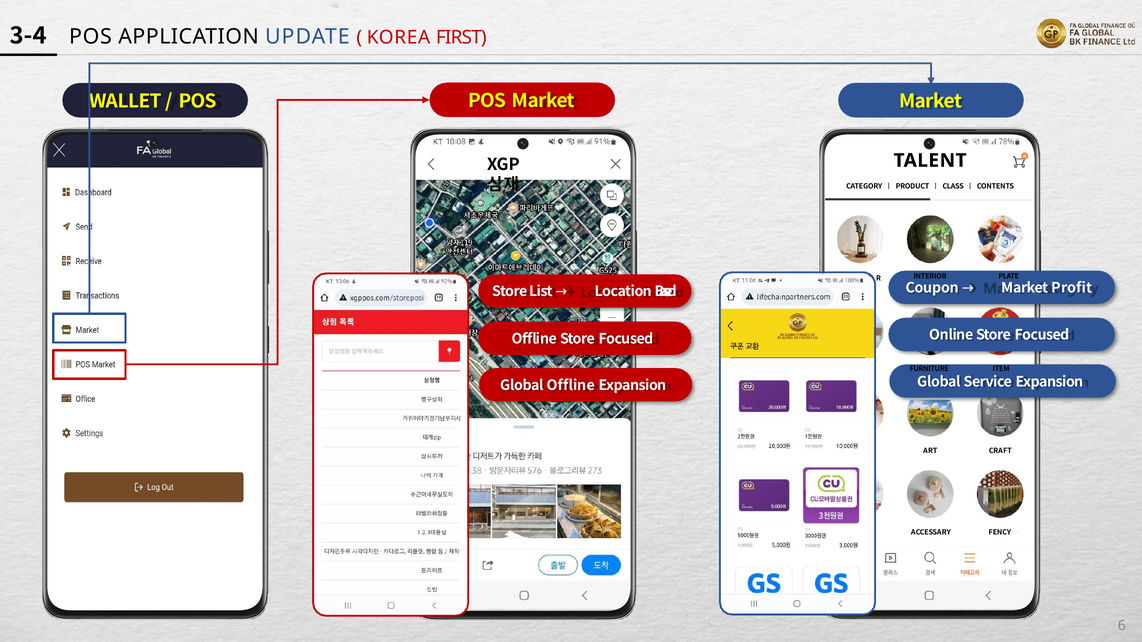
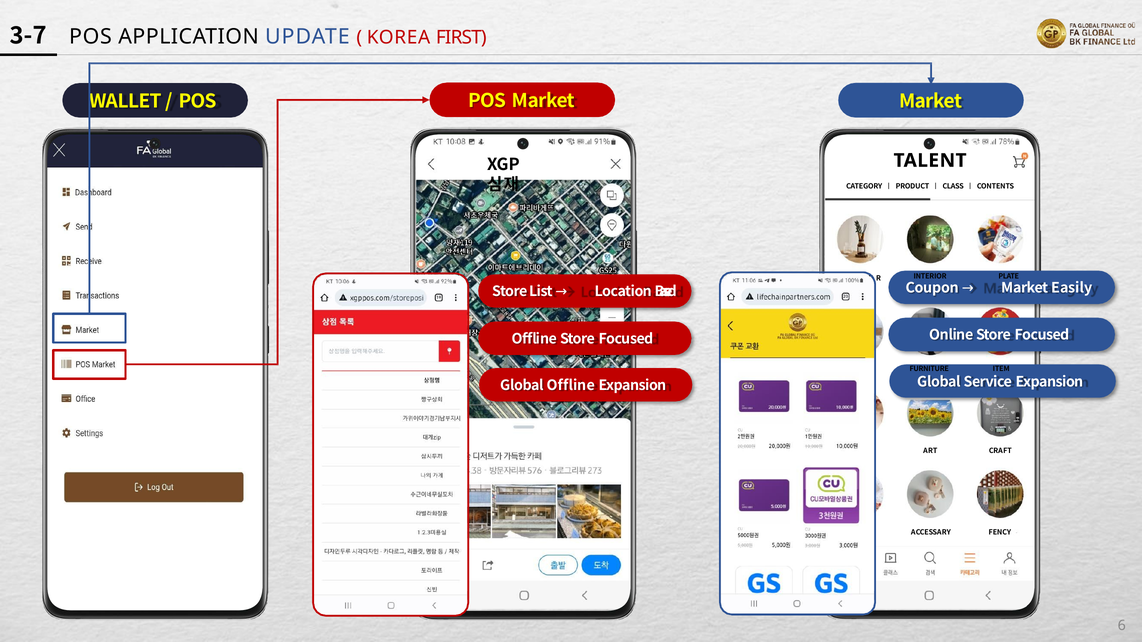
3-4: 3-4 -> 3-7
Profit: Profit -> Easily
